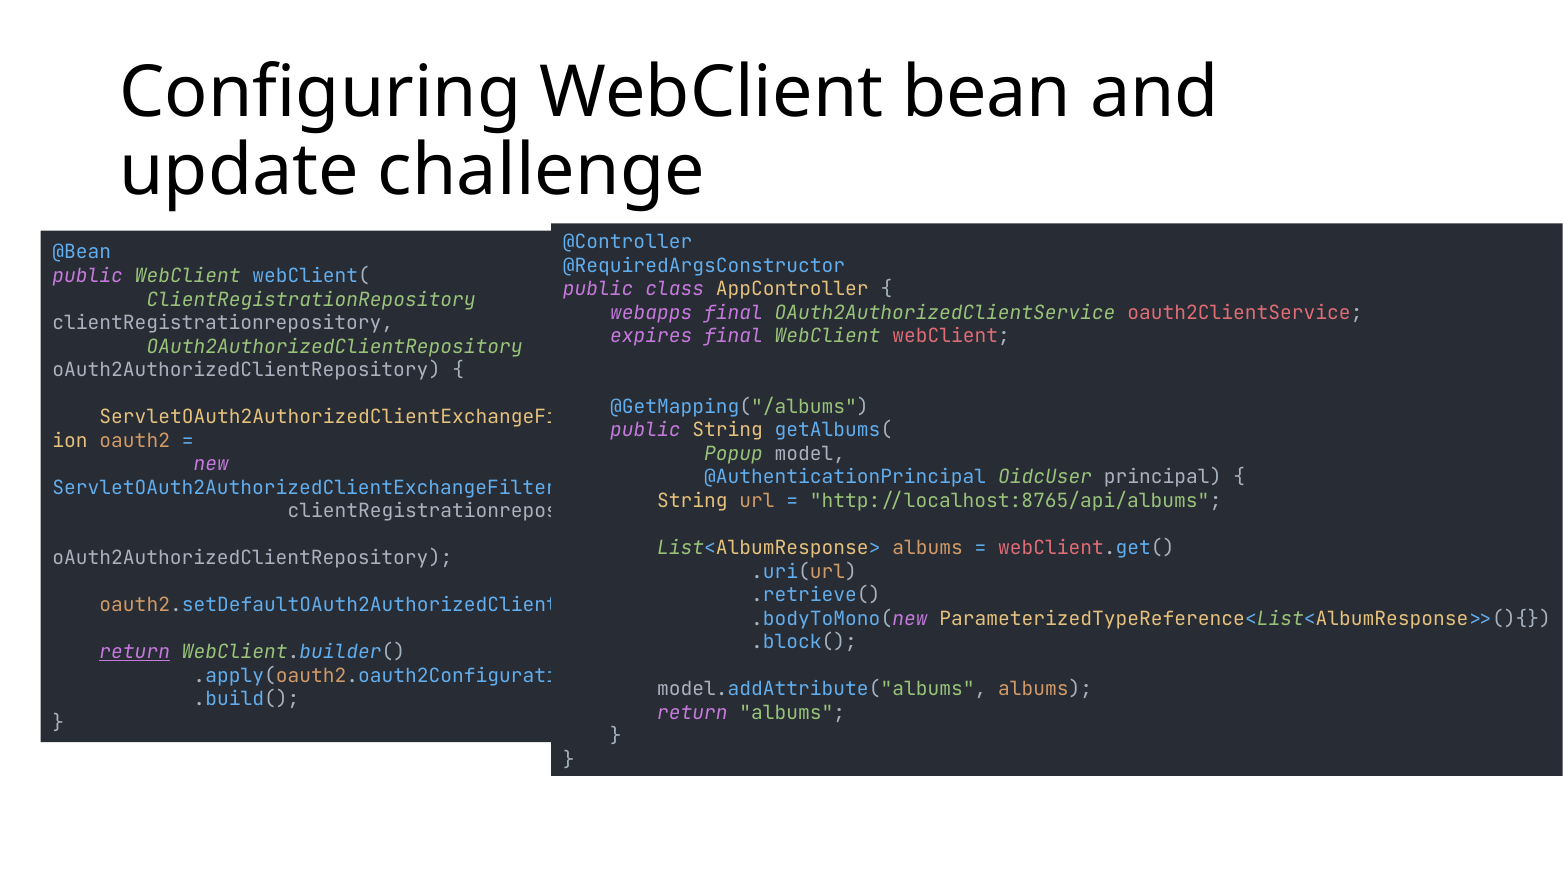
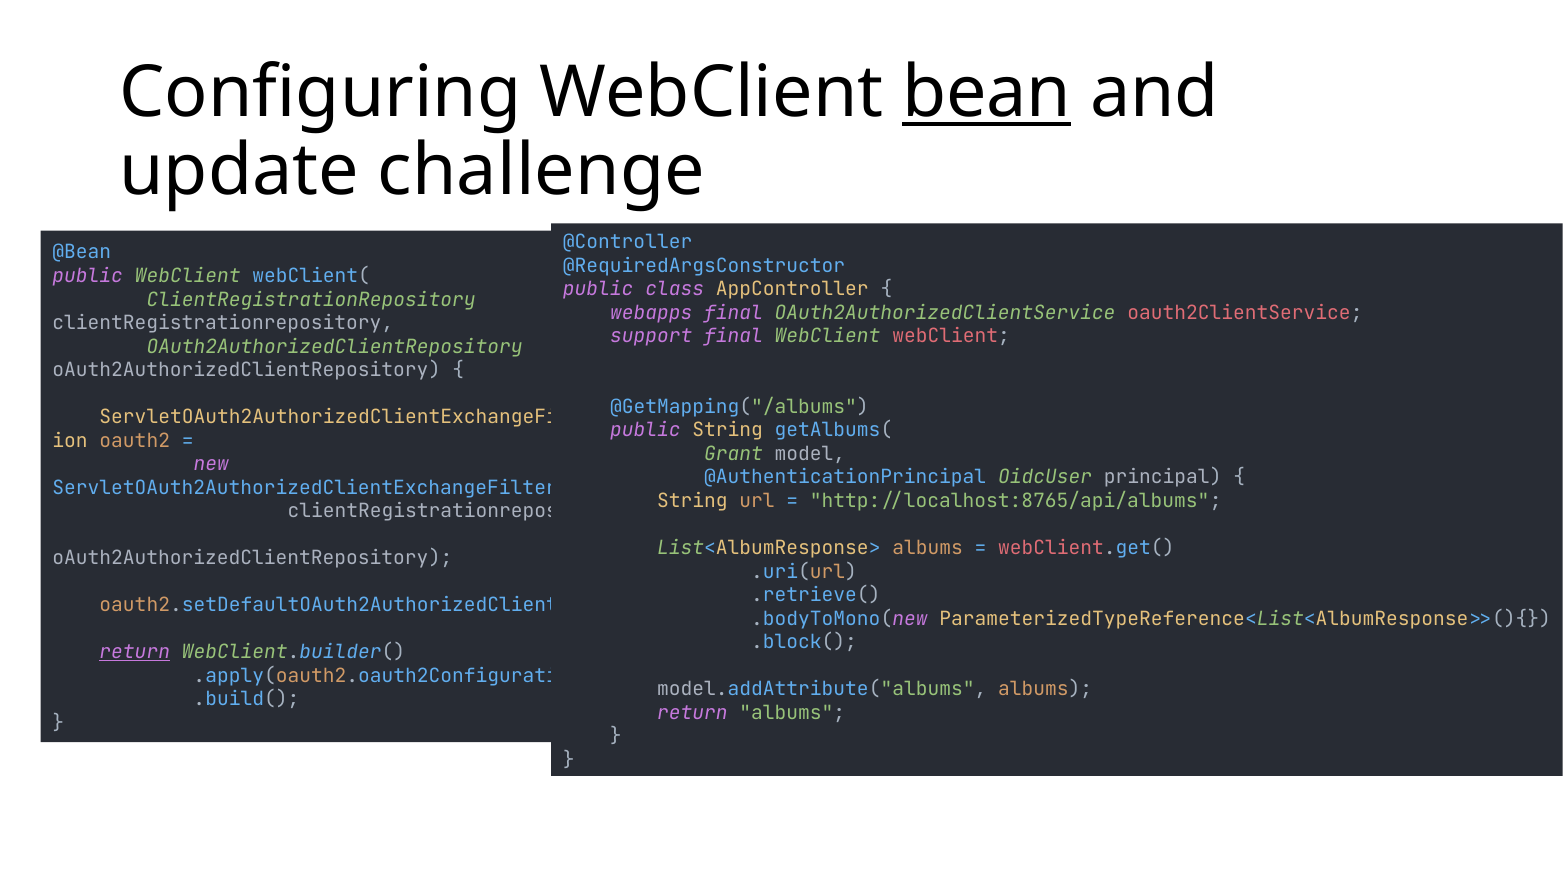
bean underline: none -> present
expires: expires -> support
Popup: Popup -> Grant
